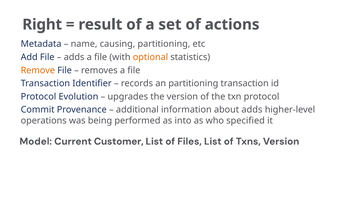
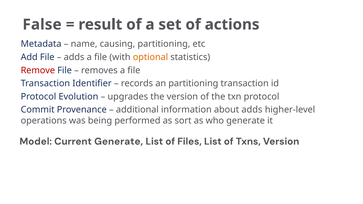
Right: Right -> False
Remove colour: orange -> red
into: into -> sort
who specified: specified -> generate
Current Customer: Customer -> Generate
